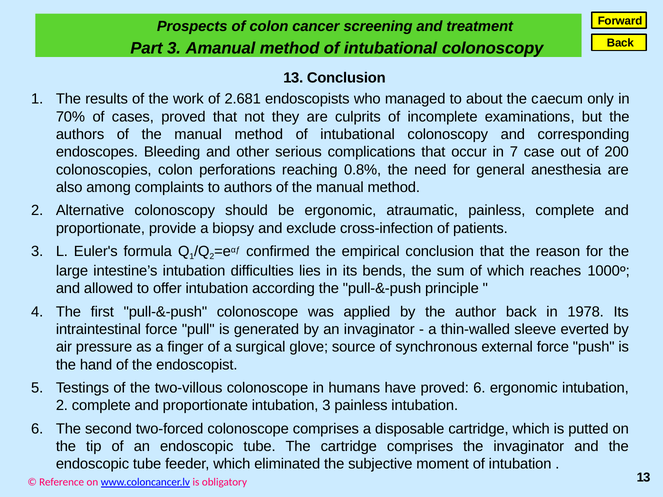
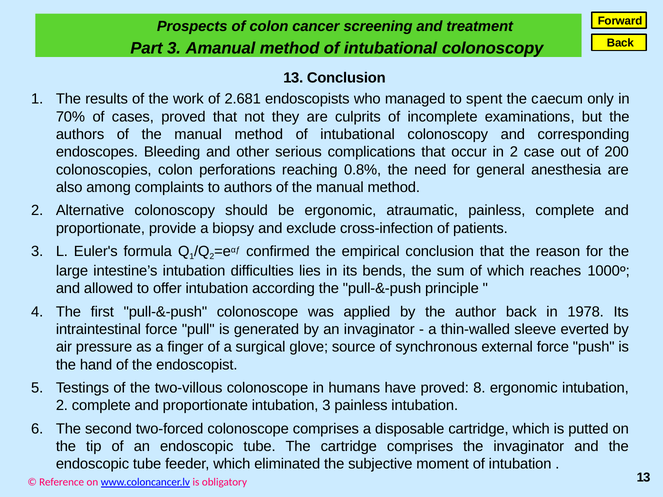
about: about -> spent
in 7: 7 -> 2
proved 6: 6 -> 8
